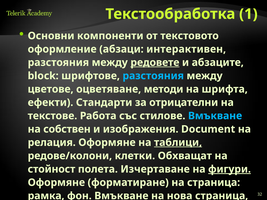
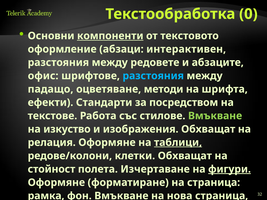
1: 1 -> 0
компоненти underline: none -> present
редовете underline: present -> none
block: block -> офис
цветове: цветове -> падащо
отрицателни: отрицателни -> посредством
Вмъкване at (215, 116) colour: light blue -> light green
собствен: собствен -> изкуство
изображения Document: Document -> Обхващат
